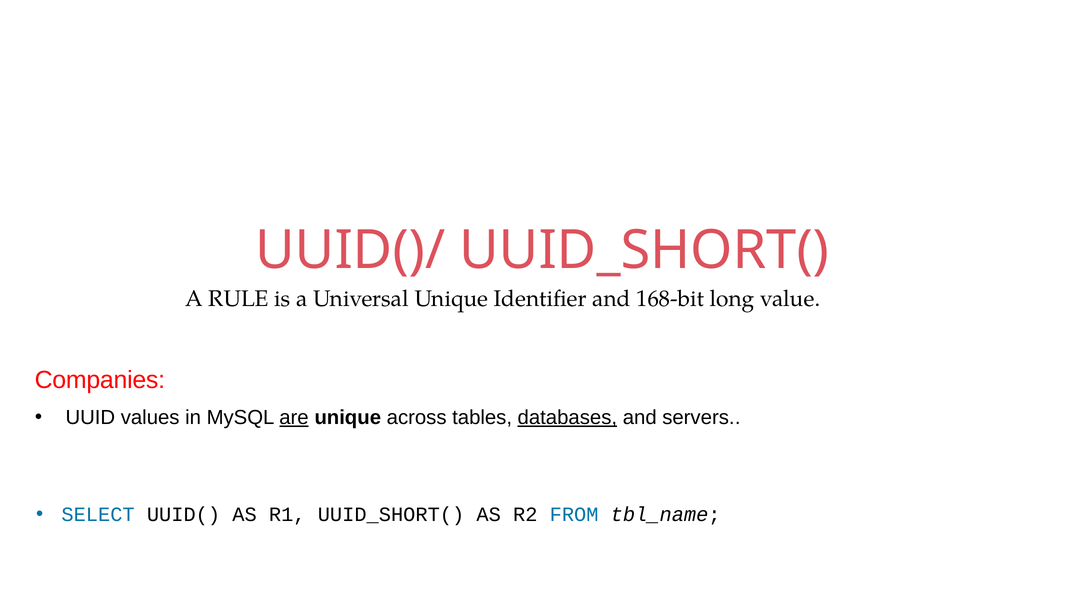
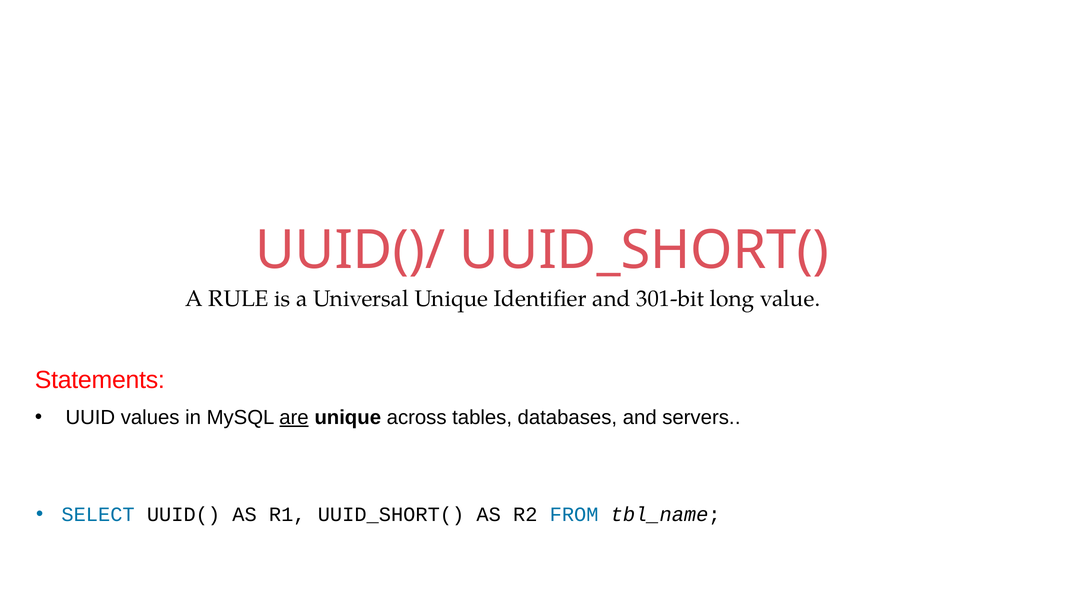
168-bit: 168-bit -> 301-bit
Companies: Companies -> Statements
databases underline: present -> none
